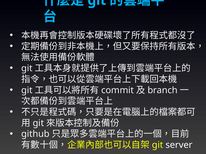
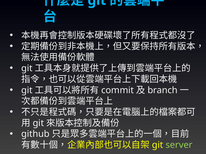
server colour: white -> light green
